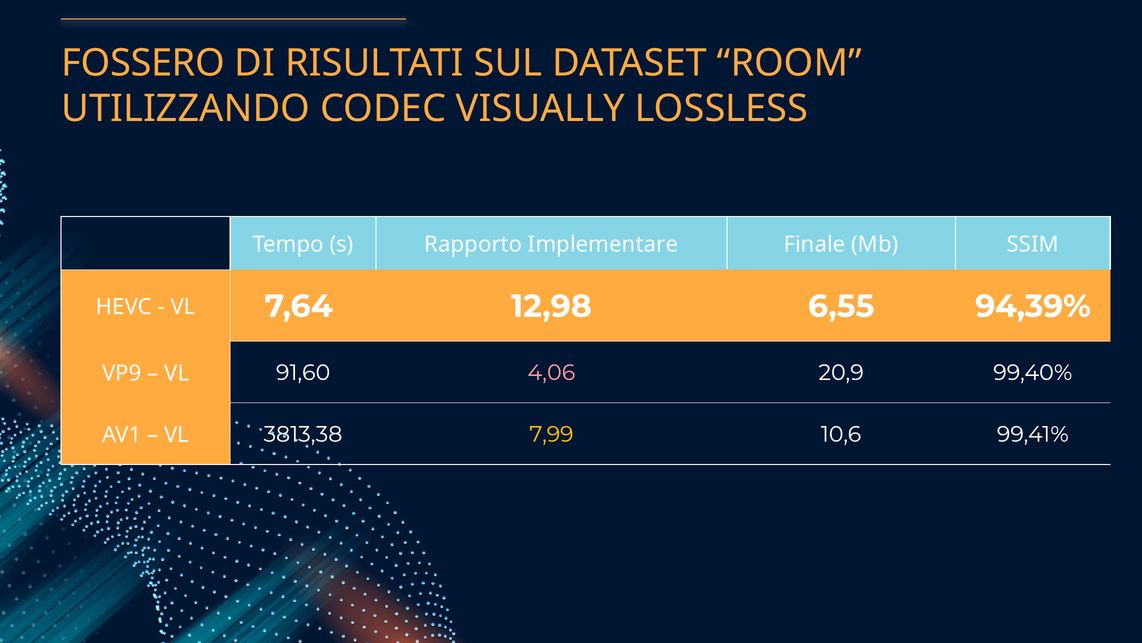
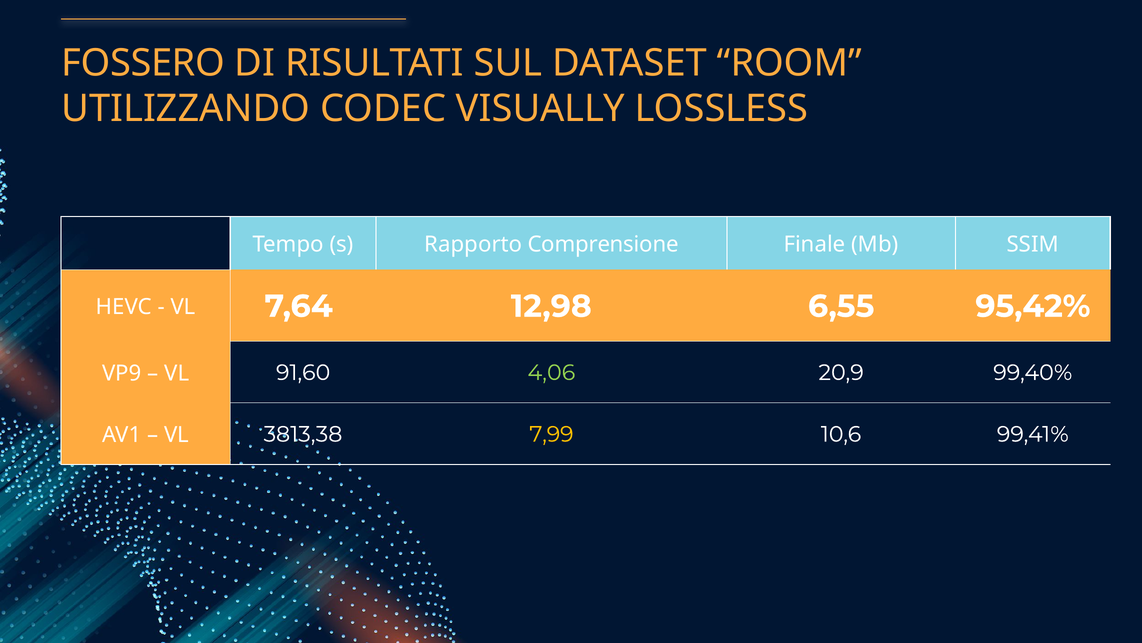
Implementare: Implementare -> Comprensione
94,39%: 94,39% -> 95,42%
4,06 colour: pink -> light green
